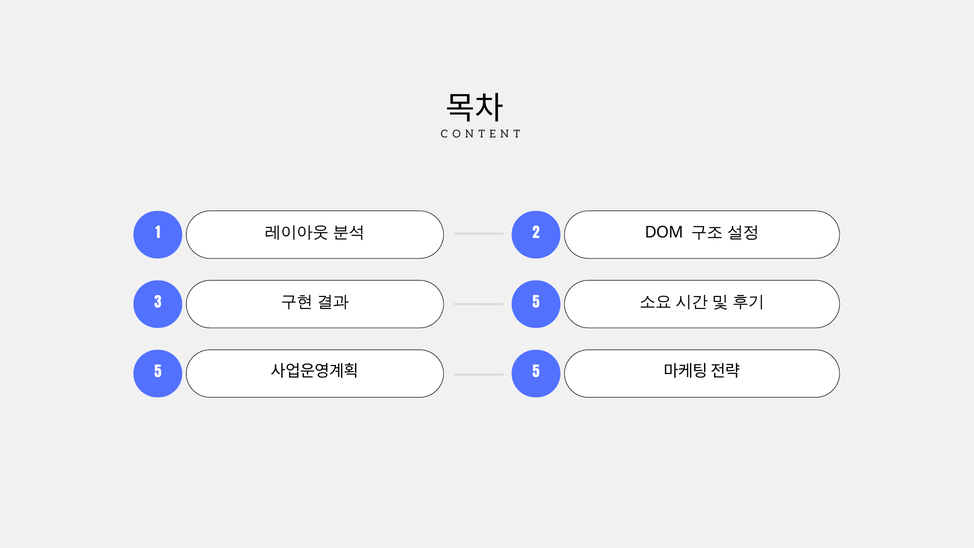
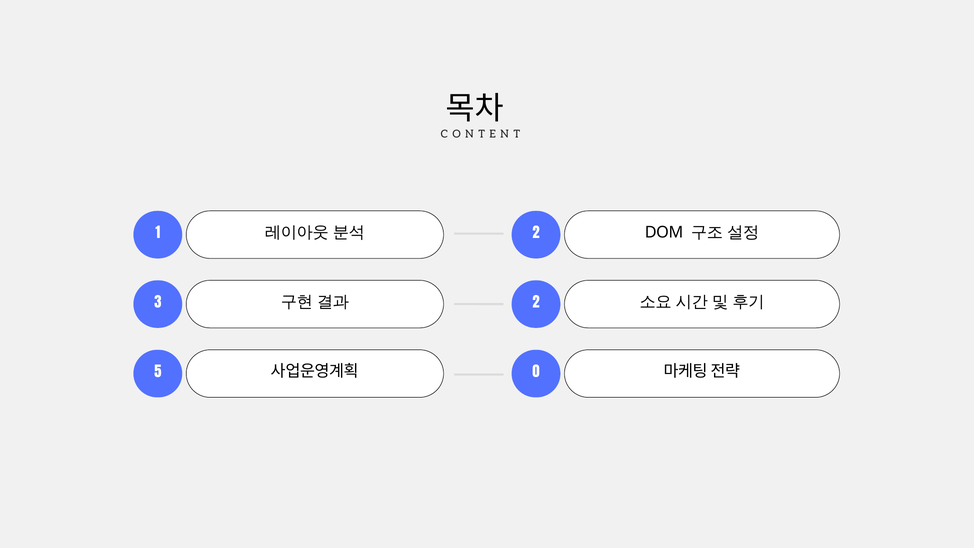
3 5: 5 -> 2
5 5: 5 -> 0
